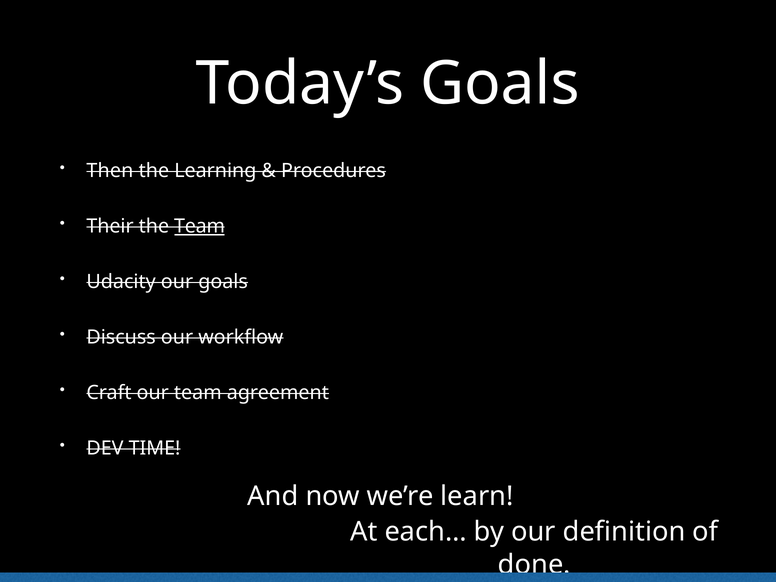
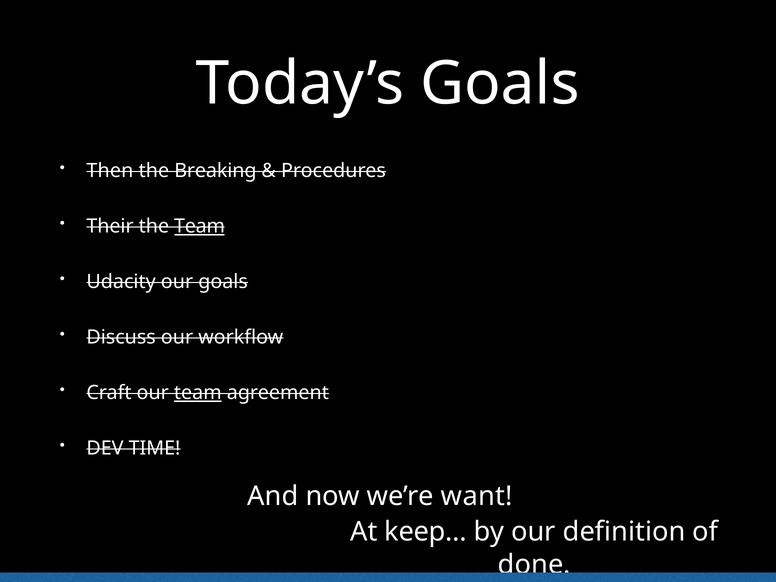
Learning: Learning -> Breaking
team at (198, 393) underline: none -> present
learn: learn -> want
each…: each… -> keep…
